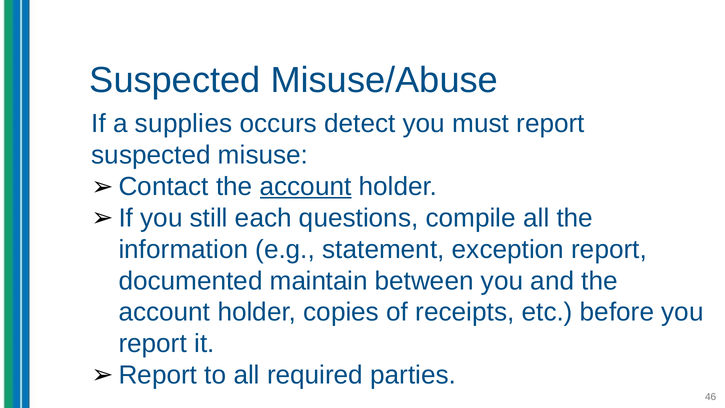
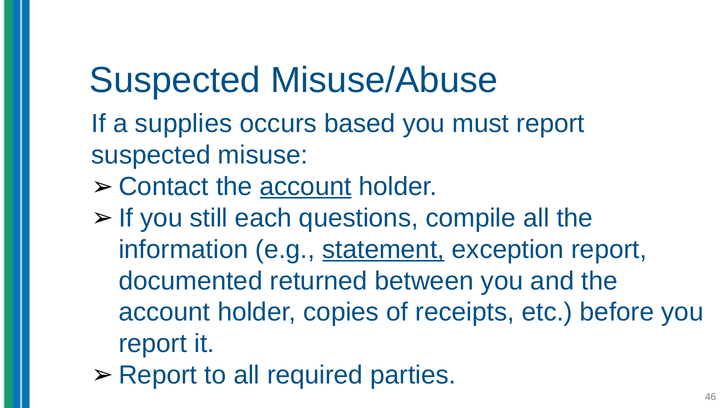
detect: detect -> based
statement underline: none -> present
maintain: maintain -> returned
